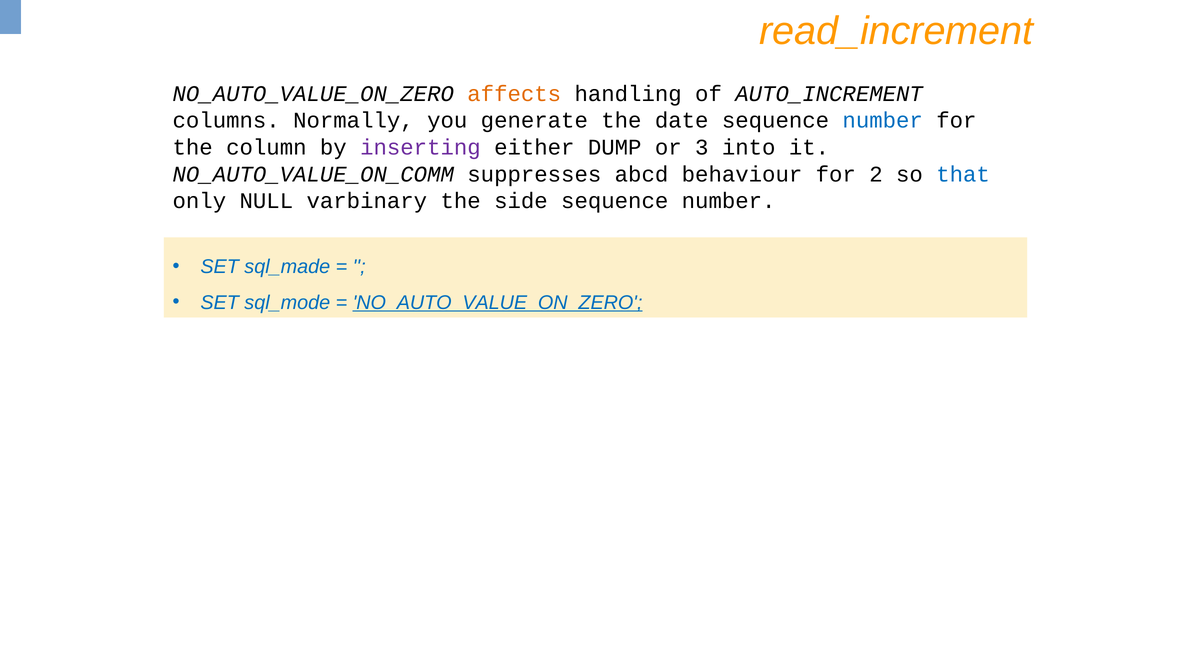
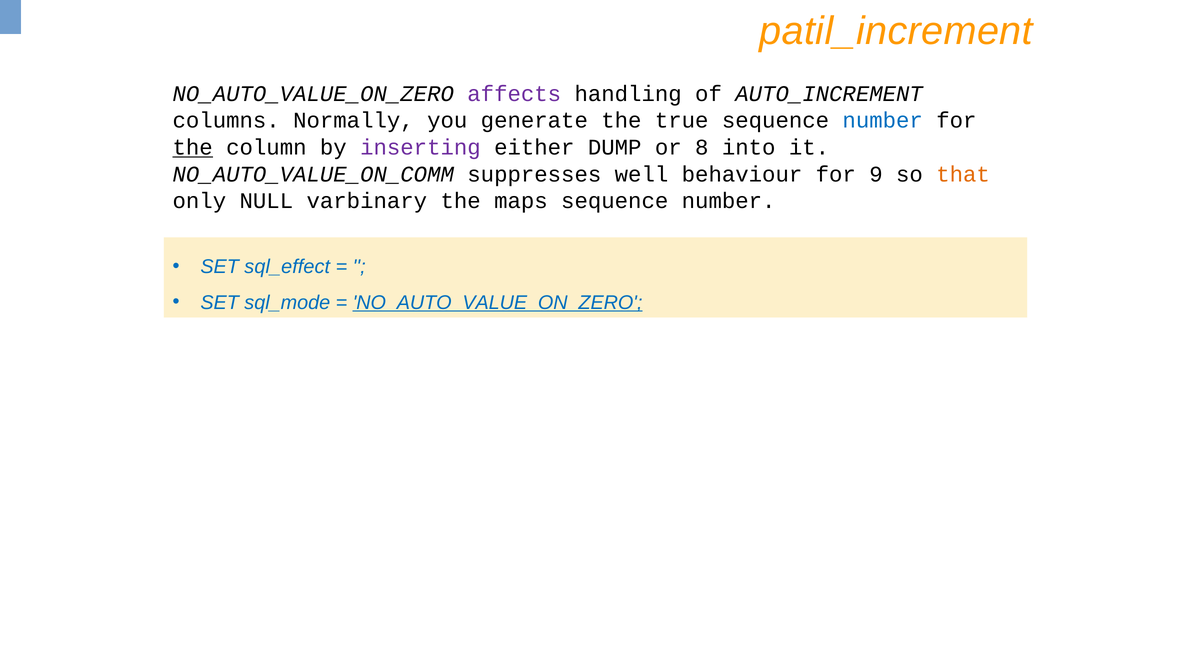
read_increment: read_increment -> patil_increment
affects colour: orange -> purple
date: date -> true
the at (193, 147) underline: none -> present
3: 3 -> 8
abcd: abcd -> well
2: 2 -> 9
that colour: blue -> orange
side: side -> maps
sql_made: sql_made -> sql_effect
